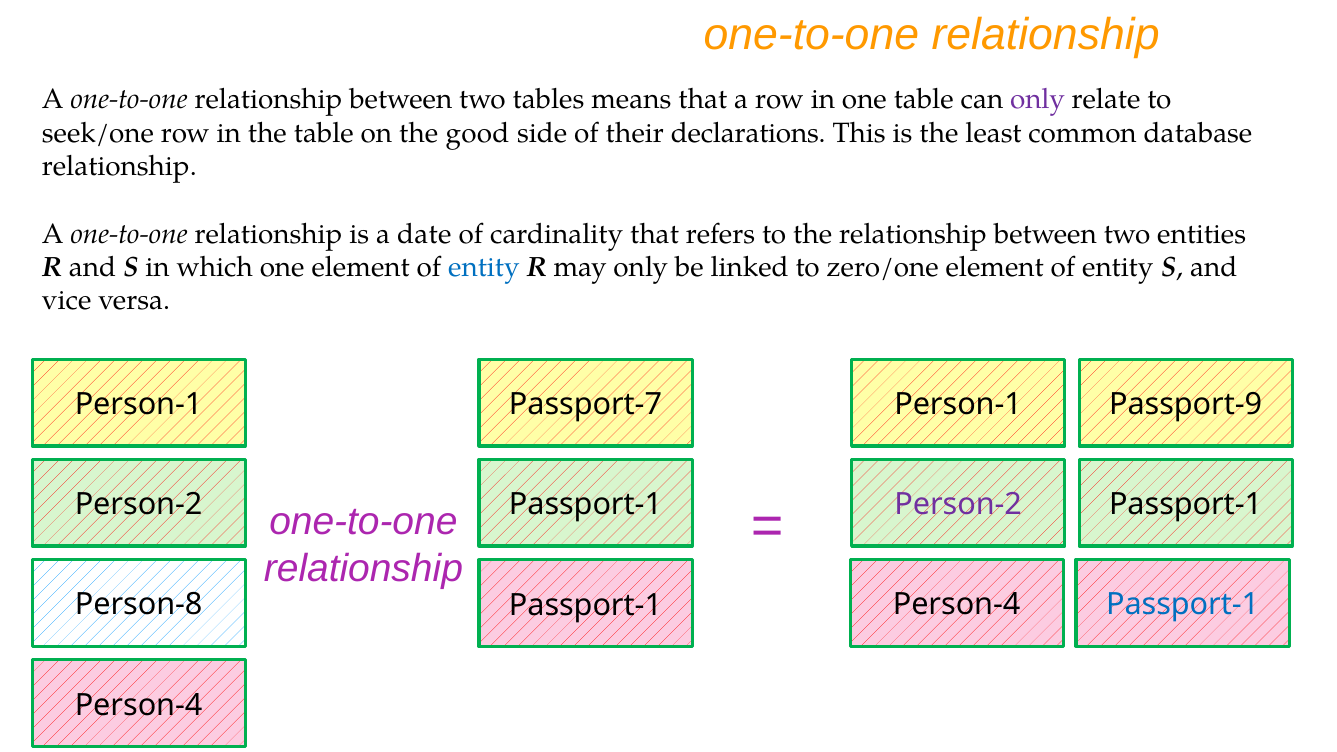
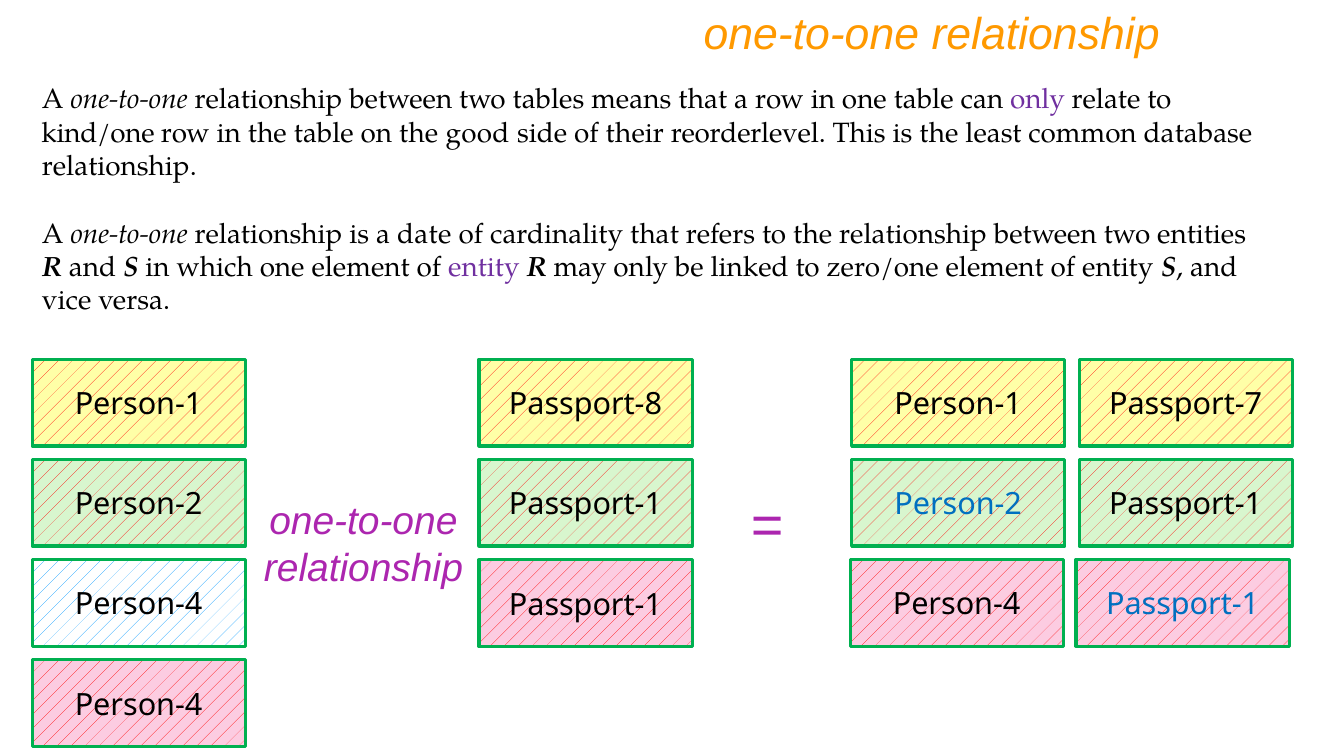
seek/one: seek/one -> kind/one
declarations: declarations -> reorderlevel
entity at (484, 267) colour: blue -> purple
Passport-7: Passport-7 -> Passport-8
Passport-9: Passport-9 -> Passport-7
Person-2 at (958, 505) colour: purple -> blue
Person-8 at (139, 605): Person-8 -> Person-4
